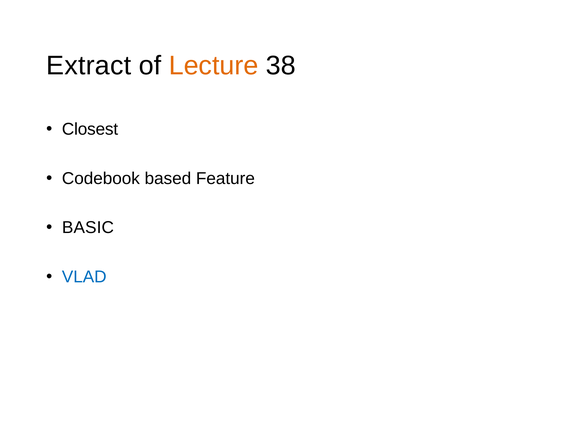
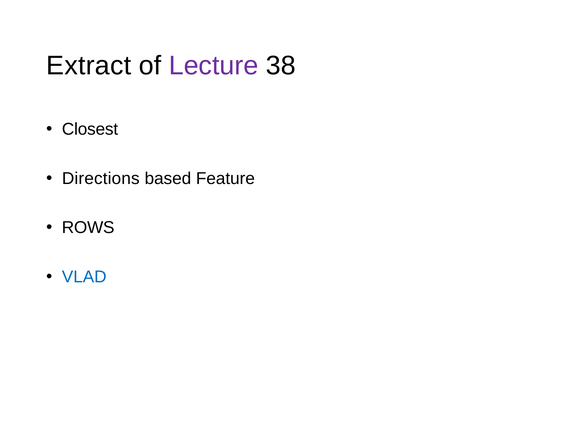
Lecture colour: orange -> purple
Codebook: Codebook -> Directions
BASIC: BASIC -> ROWS
